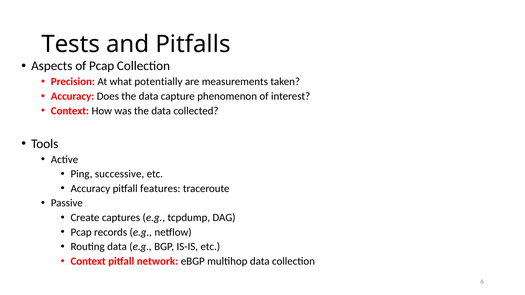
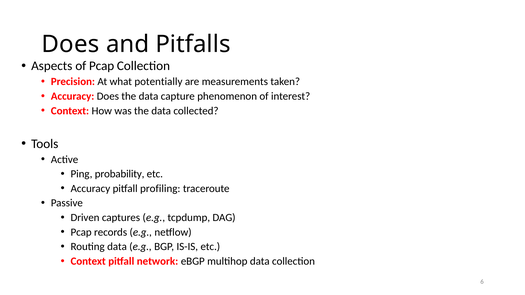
Tests at (71, 44): Tests -> Does
successive: successive -> probability
features: features -> profiling
Create: Create -> Driven
